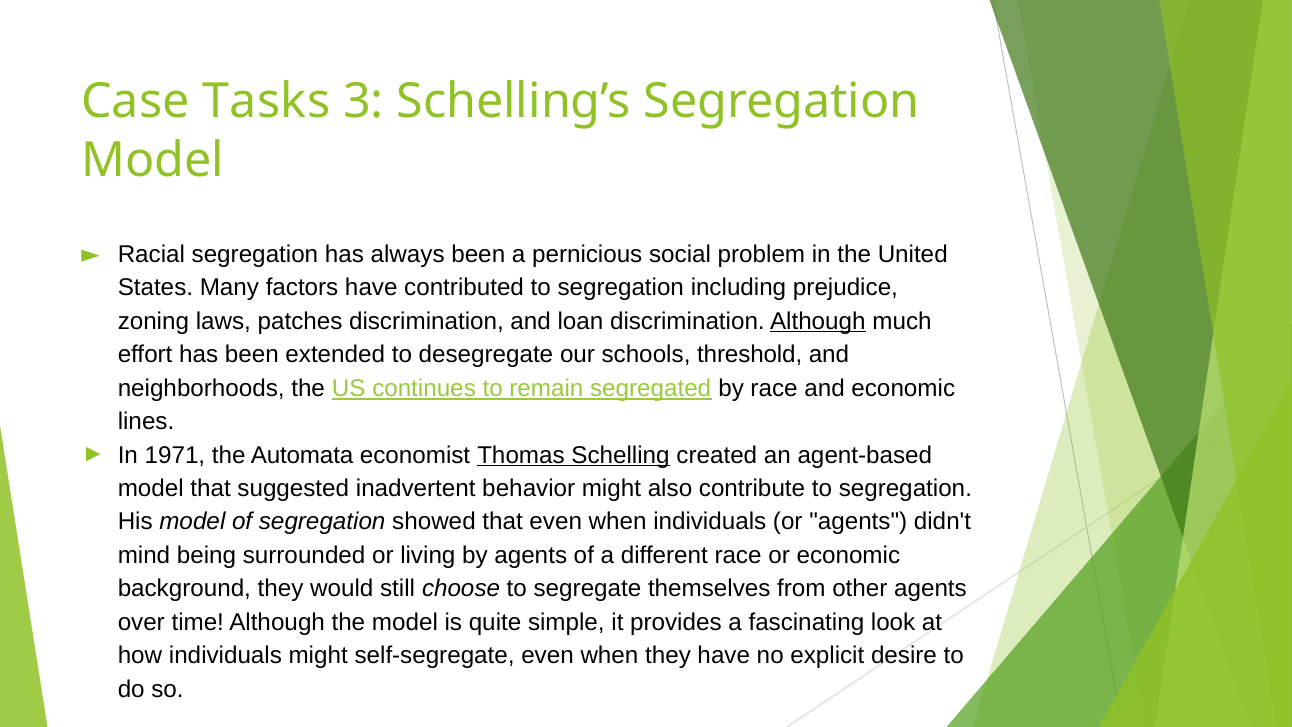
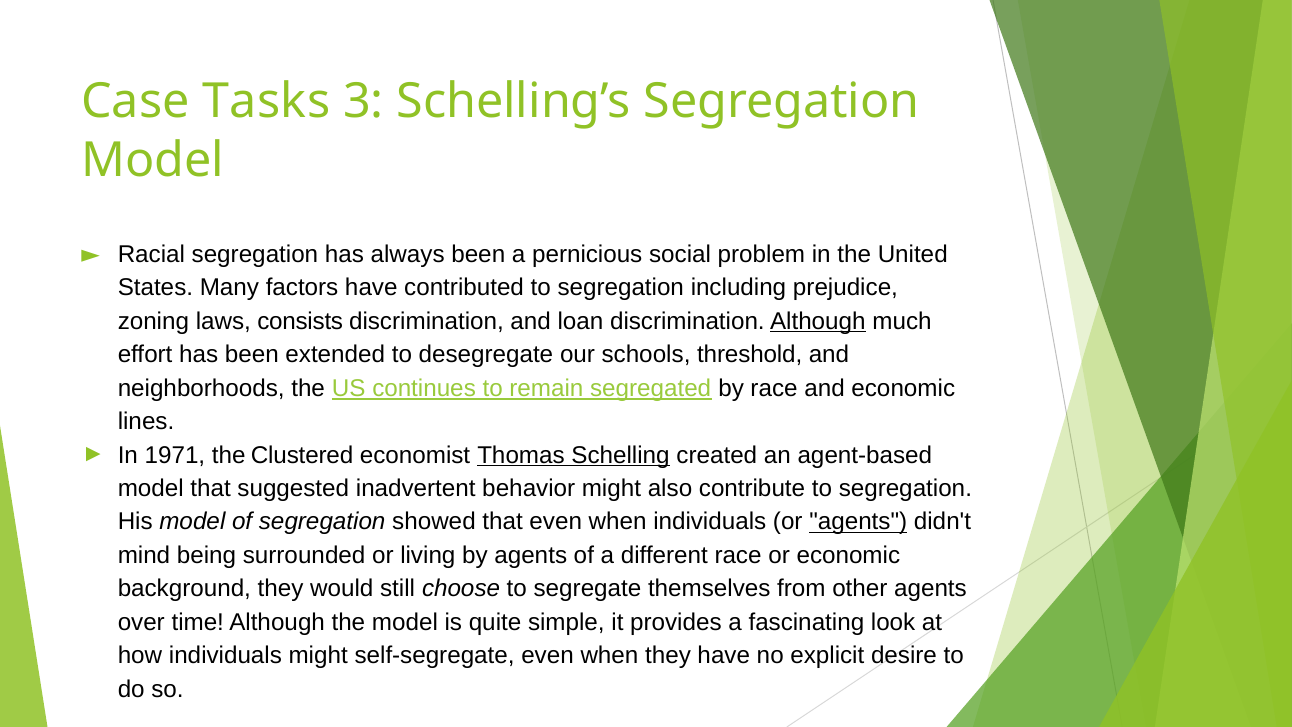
patches: patches -> consists
Automata: Automata -> Clustered
agents at (858, 522) underline: none -> present
